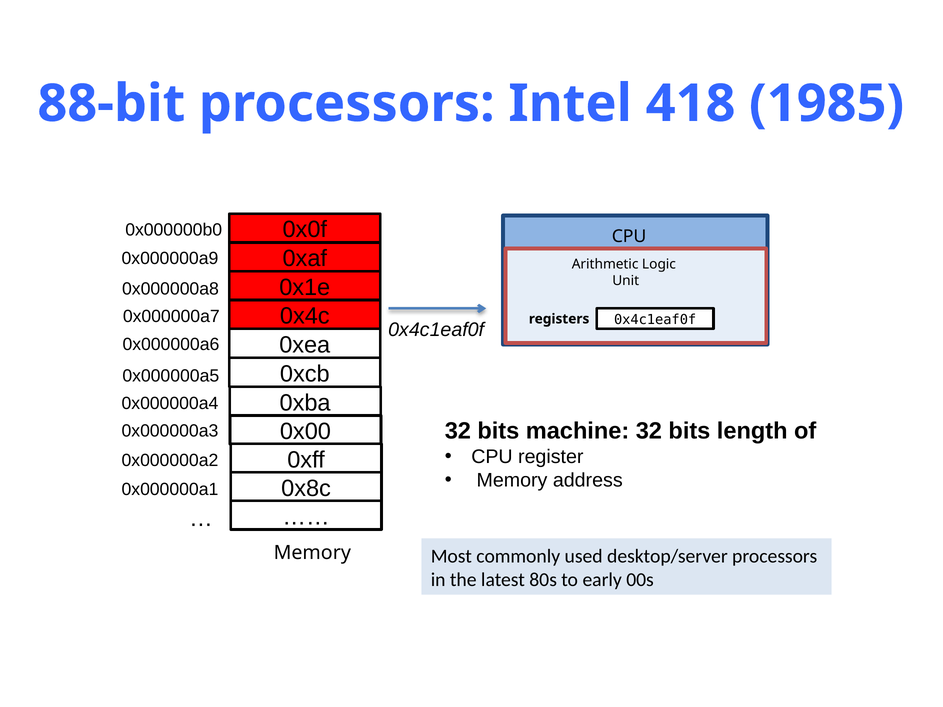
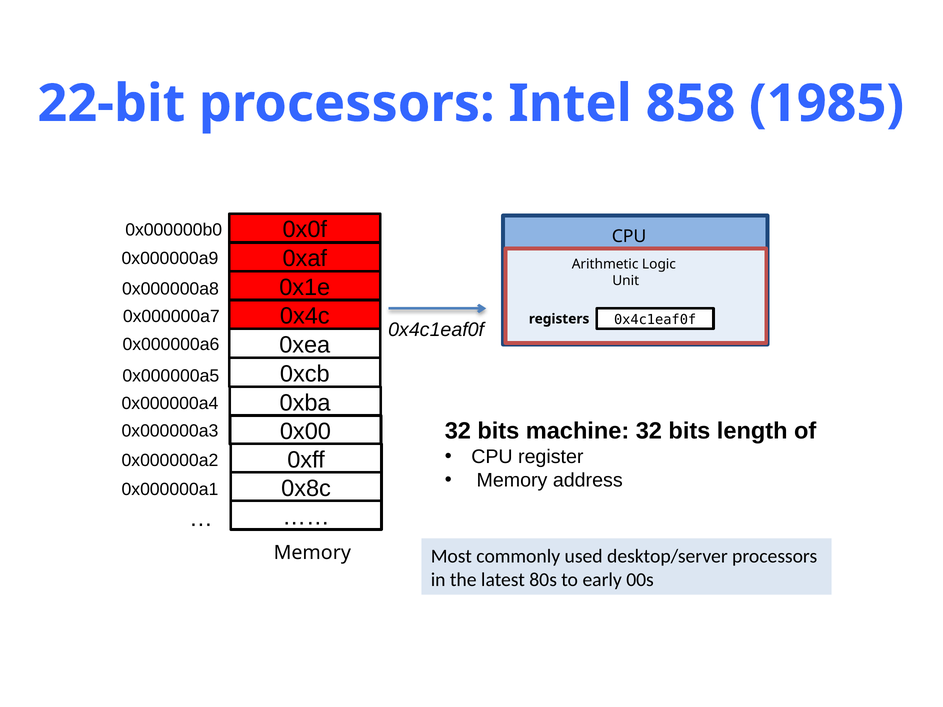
88-bit: 88-bit -> 22-bit
418: 418 -> 858
